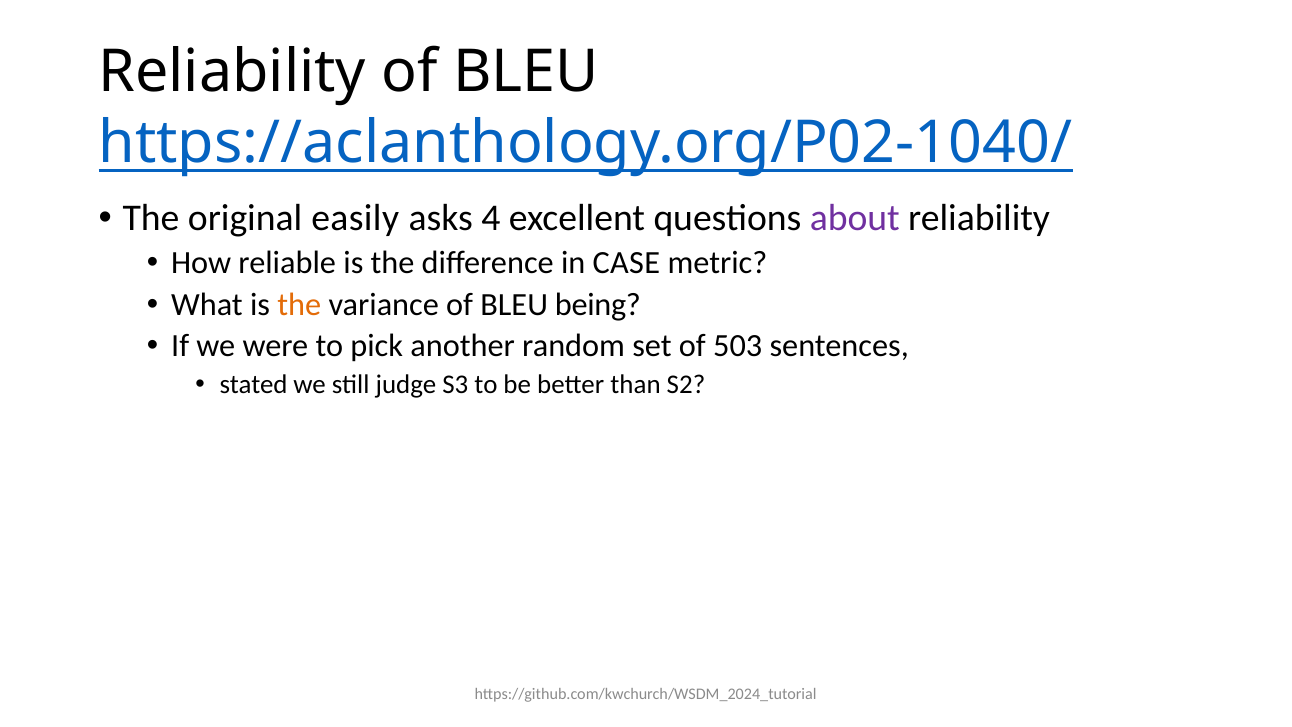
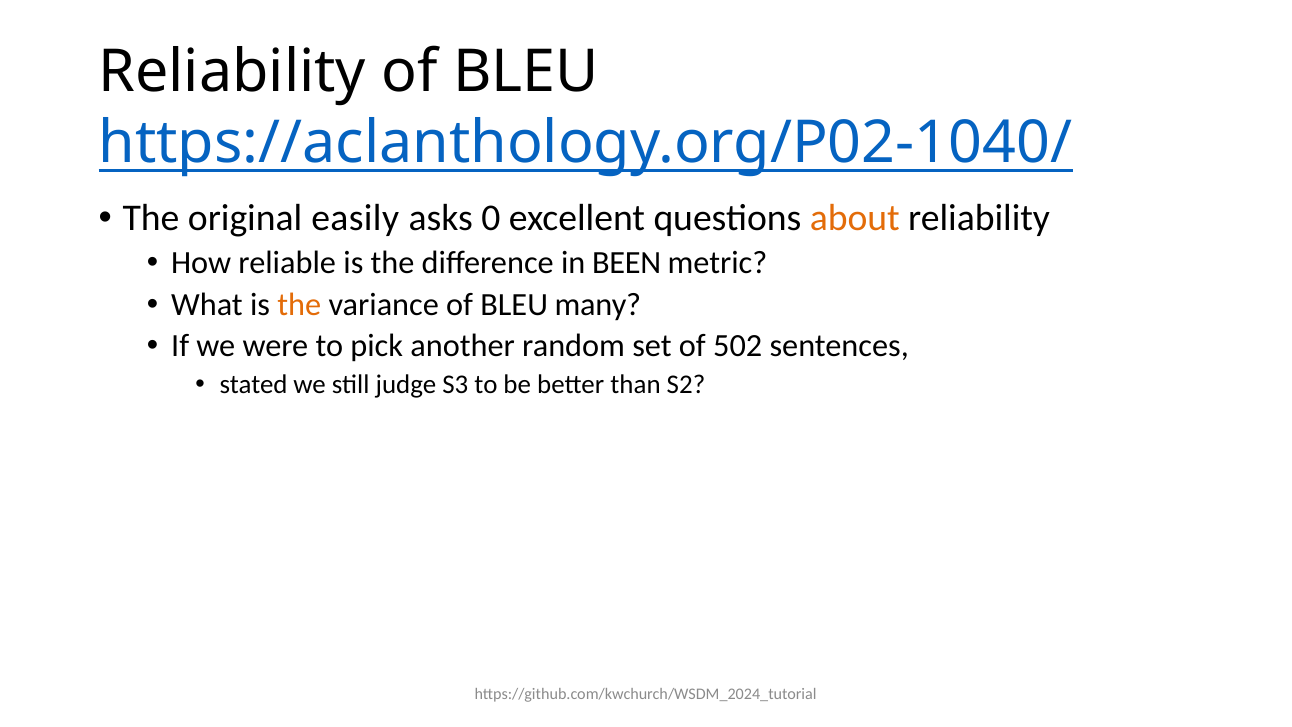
4: 4 -> 0
about colour: purple -> orange
CASE: CASE -> BEEN
being: being -> many
503: 503 -> 502
